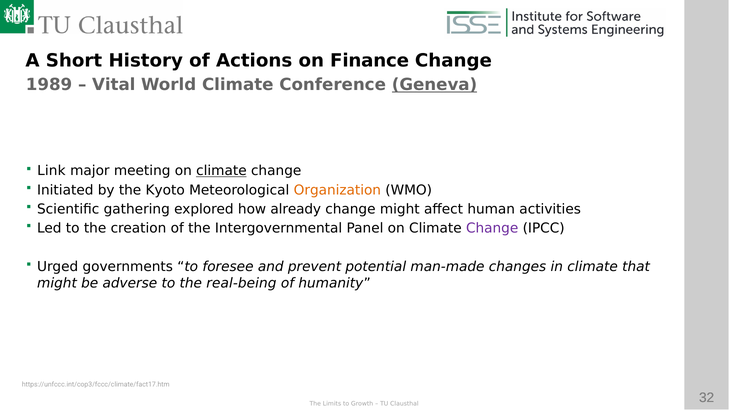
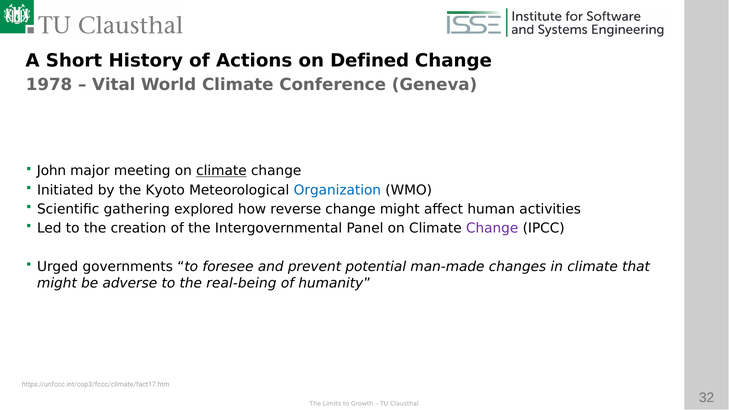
Finance: Finance -> Defined
1989: 1989 -> 1978
Geneva underline: present -> none
Link: Link -> John
Organization colour: orange -> blue
already: already -> reverse
